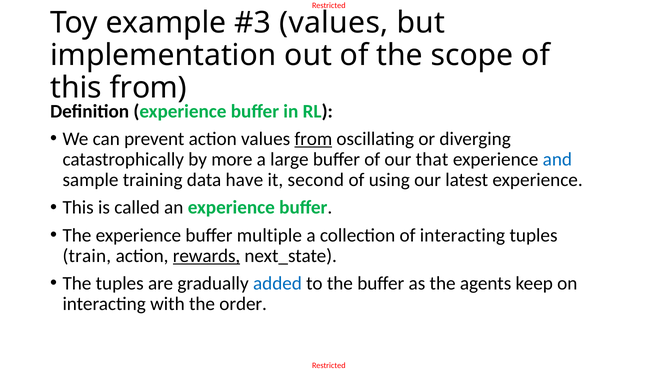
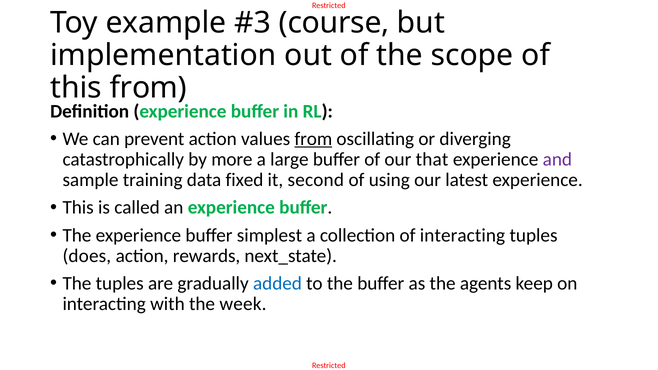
values at (334, 23): values -> course
and colour: blue -> purple
have: have -> fixed
multiple: multiple -> simplest
train: train -> does
rewards underline: present -> none
order: order -> week
